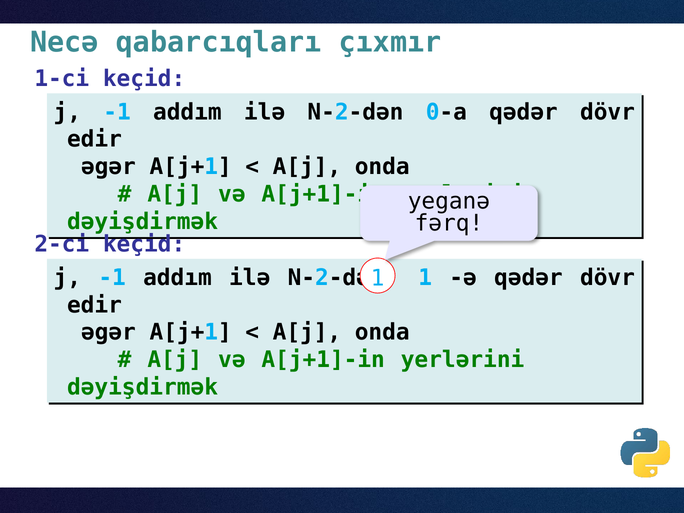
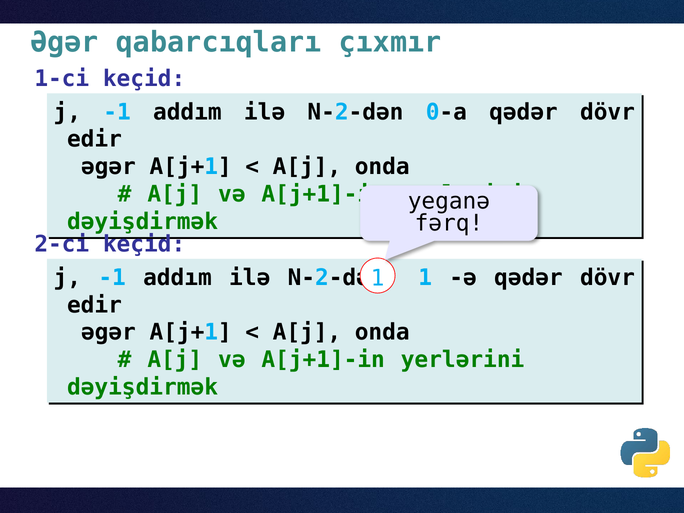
Necə at (64, 42): Necə -> Əgər
